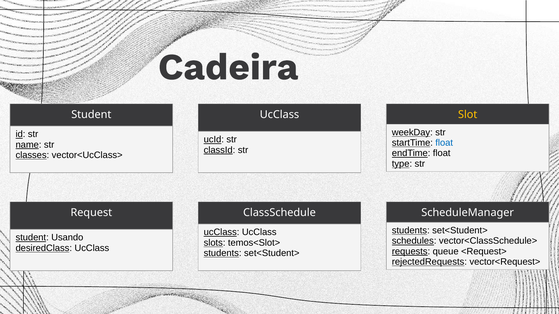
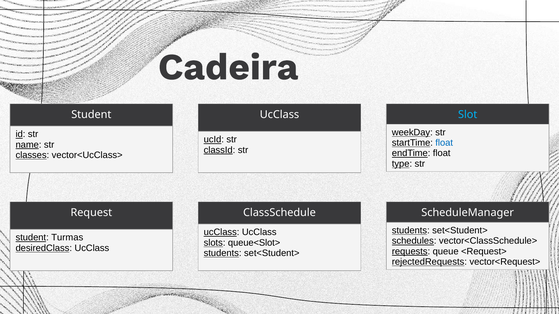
Slot colour: yellow -> light blue
Usando: Usando -> Turmas
temos<Slot>: temos<Slot> -> queue<Slot>
